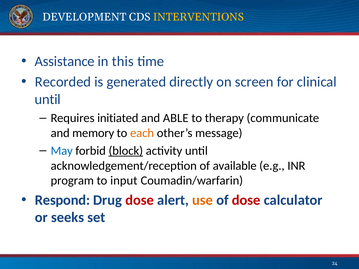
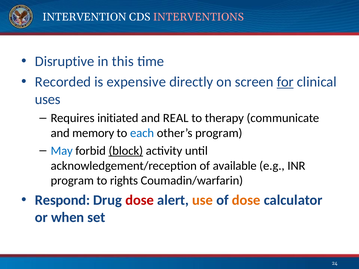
DEVELOPMENT: DEVELOPMENT -> INTERVENTION
INTERVENTIONS colour: yellow -> pink
Assistance: Assistance -> Disruptive
generated: generated -> expensive
for underline: none -> present
until at (48, 99): until -> uses
ABLE: ABLE -> REAL
each colour: orange -> blue
other’s message: message -> program
input: input -> rights
dose at (246, 200) colour: red -> orange
seeks: seeks -> when
